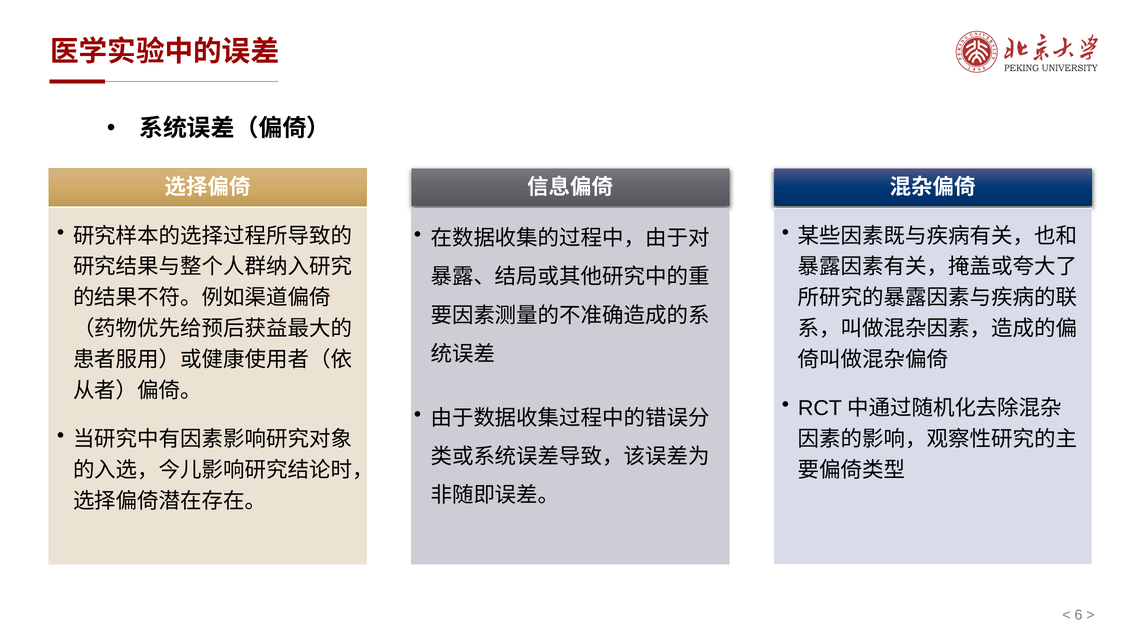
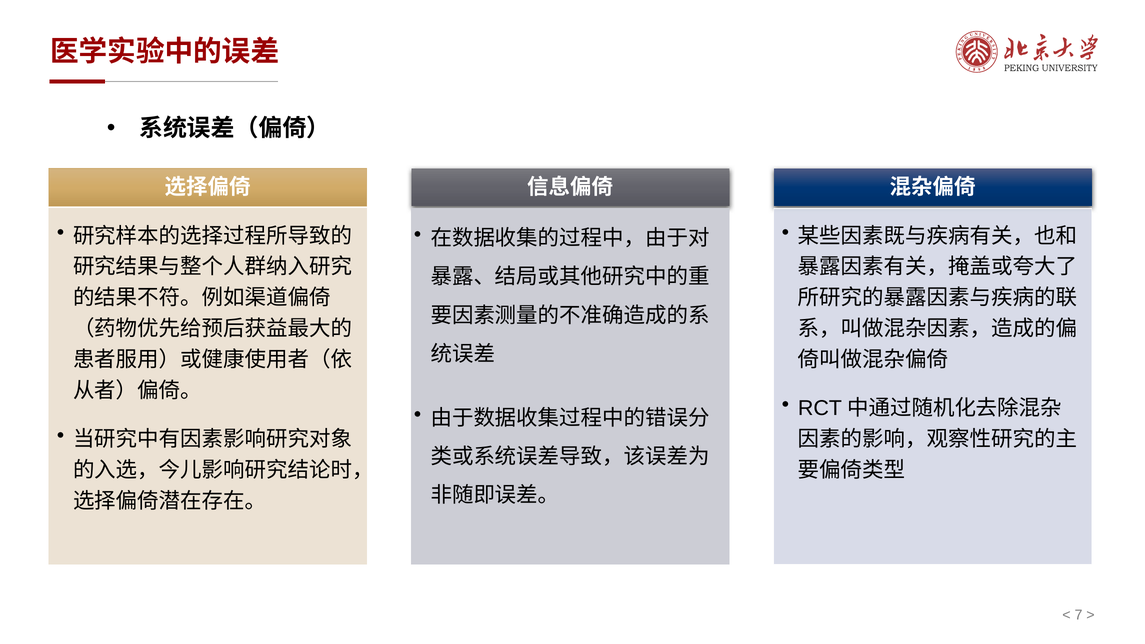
6: 6 -> 7
